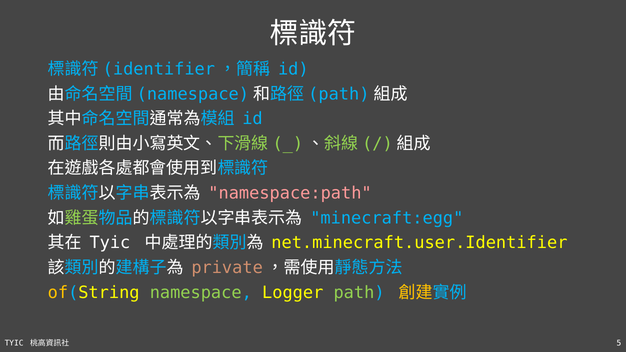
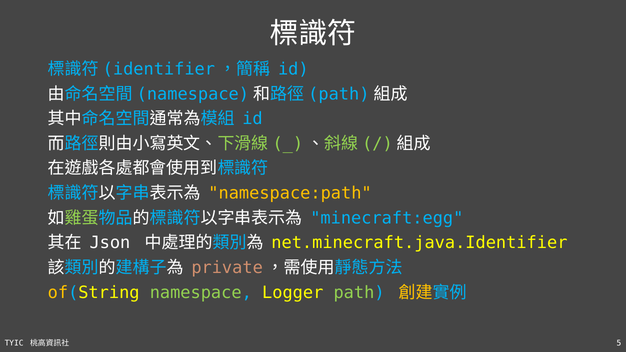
namespace:path colour: pink -> yellow
Tyic at (110, 243): Tyic -> Json
net.minecraft.user.Identifier: net.minecraft.user.Identifier -> net.minecraft.java.Identifier
